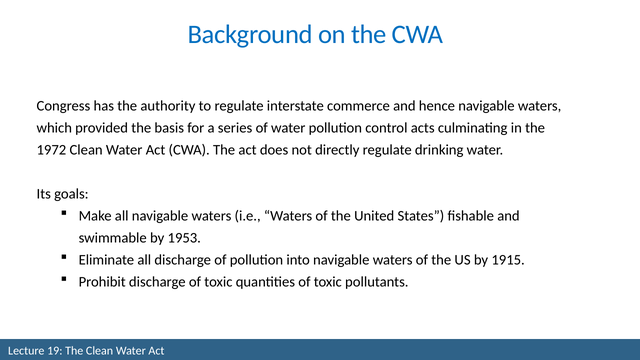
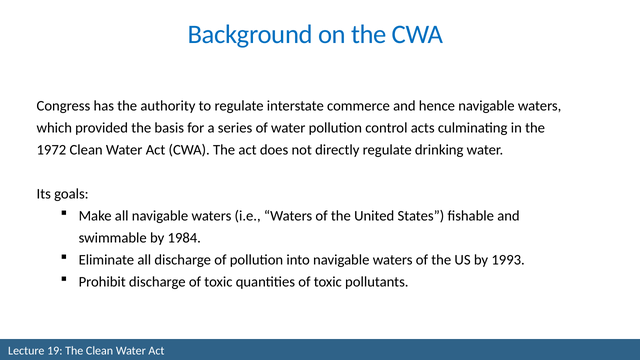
1953: 1953 -> 1984
1915: 1915 -> 1993
